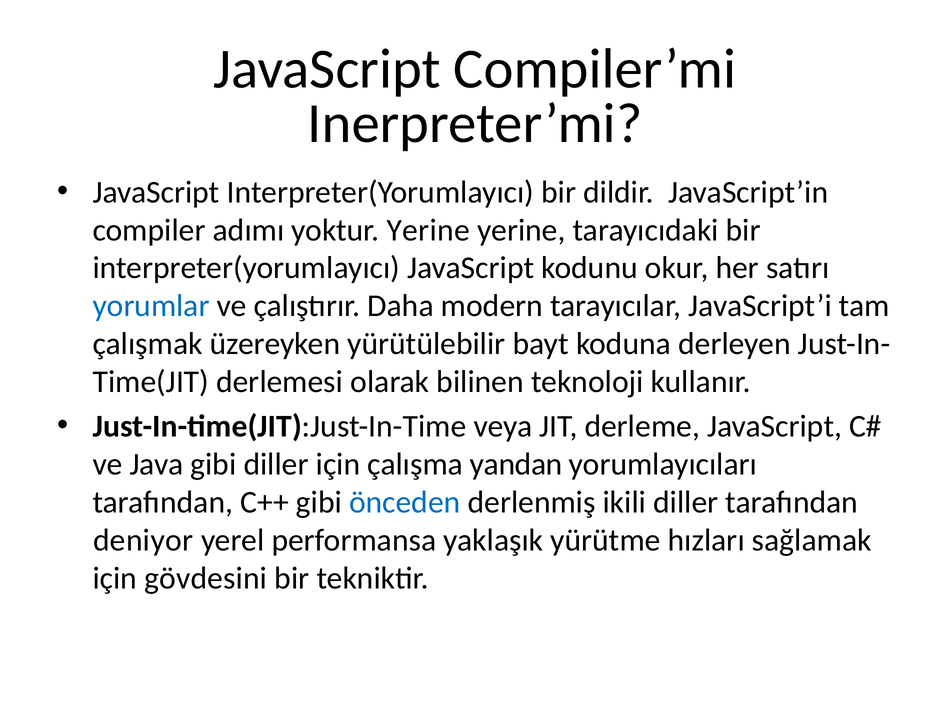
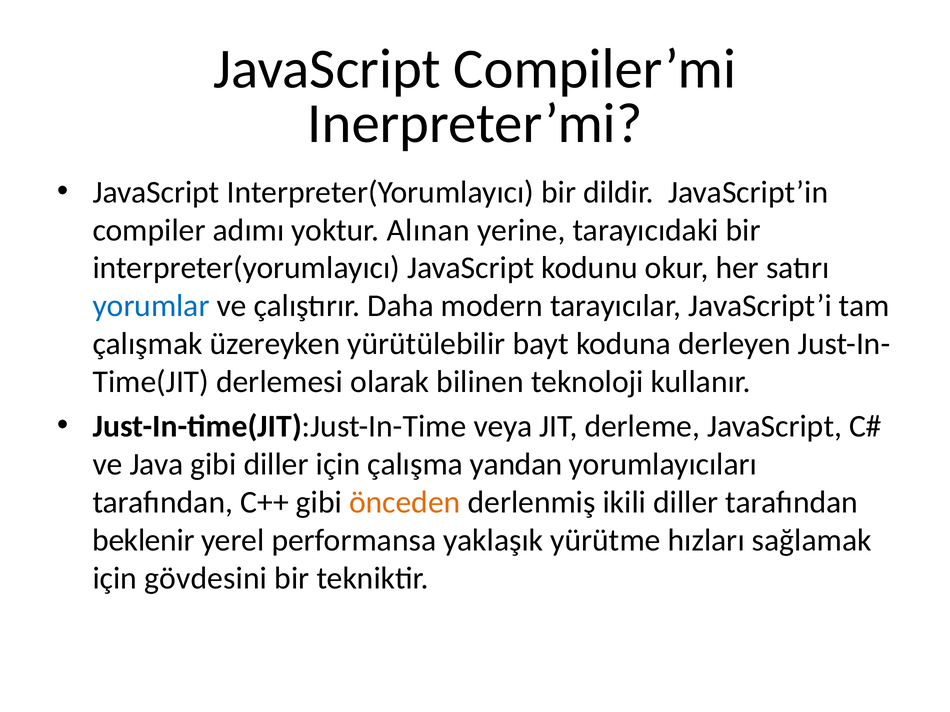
yoktur Yerine: Yerine -> Alınan
önceden colour: blue -> orange
deniyor: deniyor -> beklenir
